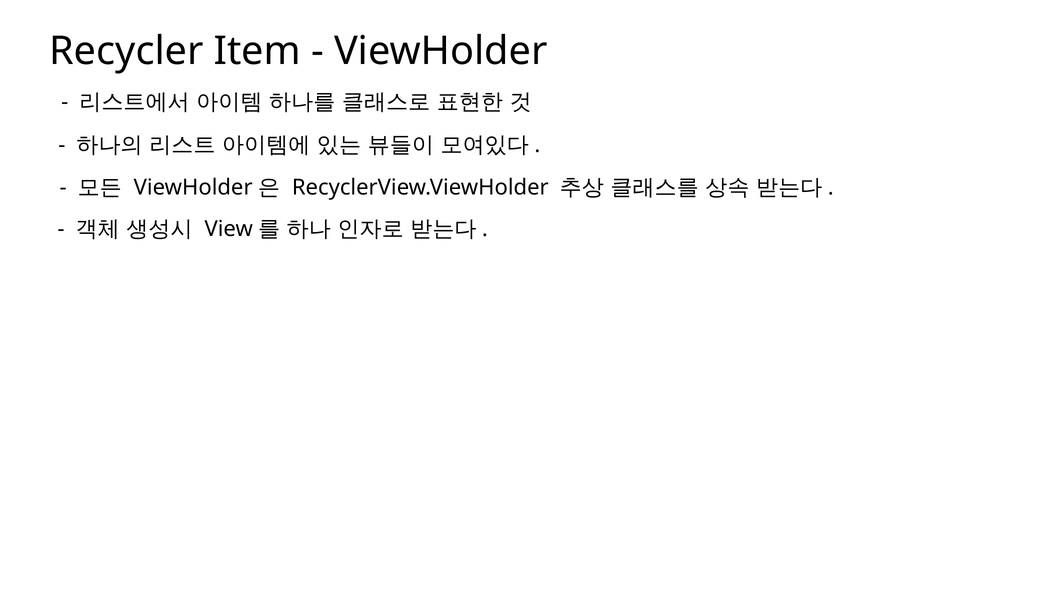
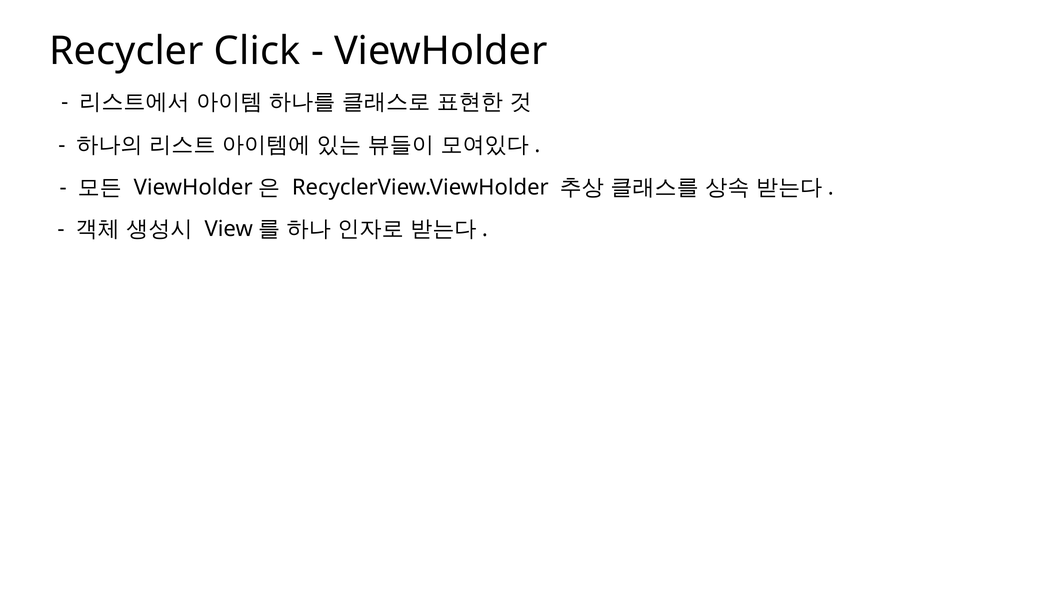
Item: Item -> Click
